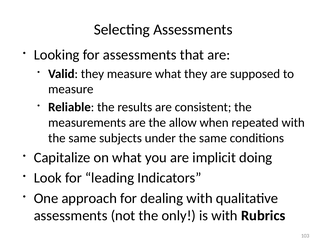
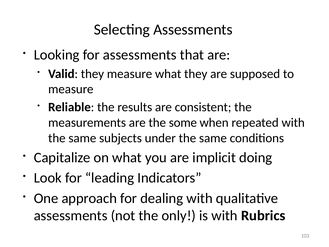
allow: allow -> some
